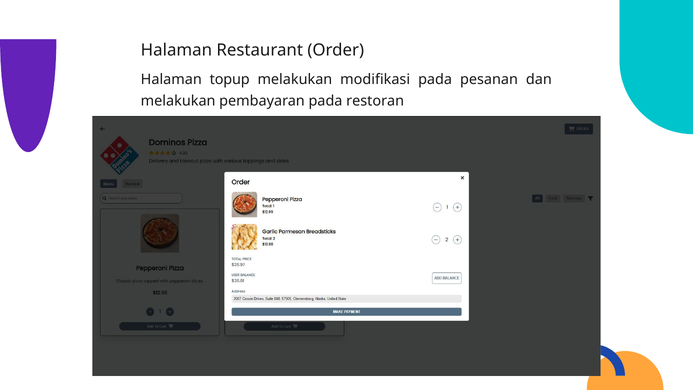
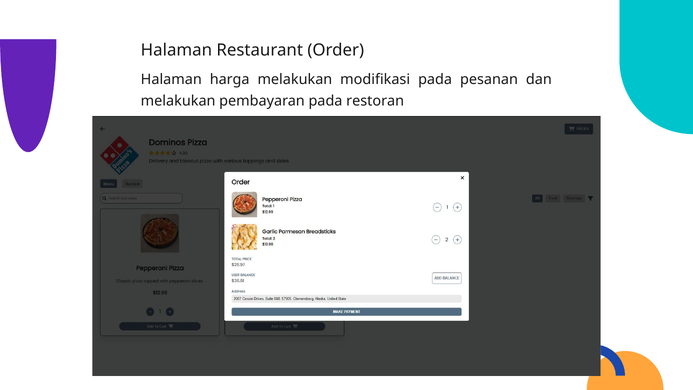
topup: topup -> harga
